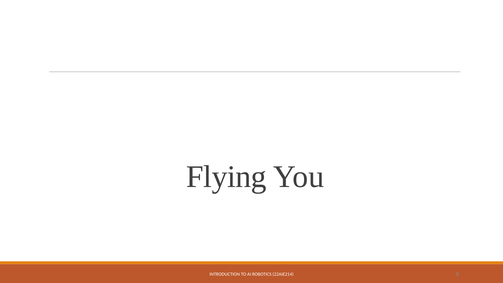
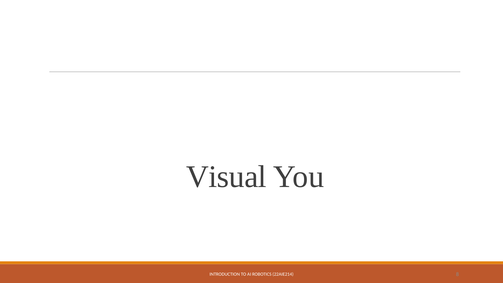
Flying: Flying -> Visual
